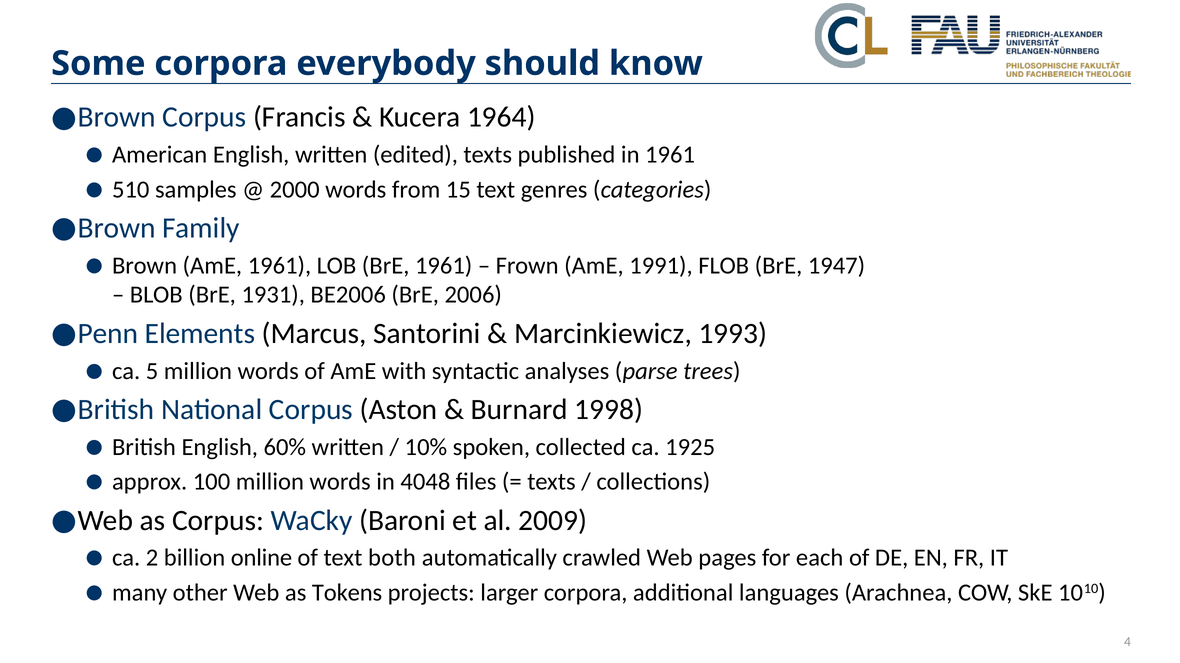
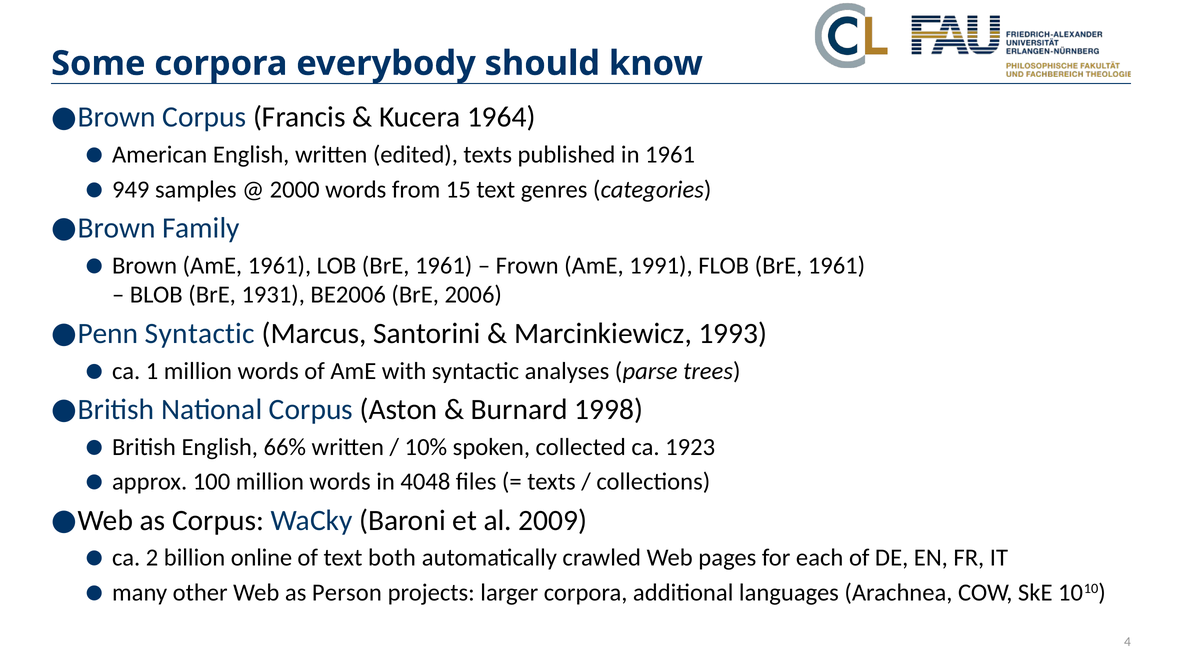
510: 510 -> 949
FLOB BrE 1947: 1947 -> 1961
Elements at (200, 334): Elements -> Syntactic
5: 5 -> 1
60%: 60% -> 66%
1925: 1925 -> 1923
Tokens: Tokens -> Person
